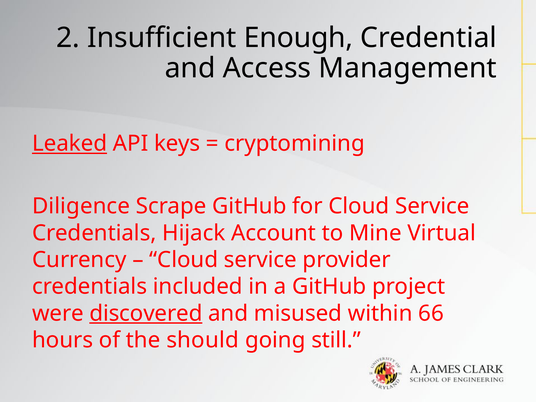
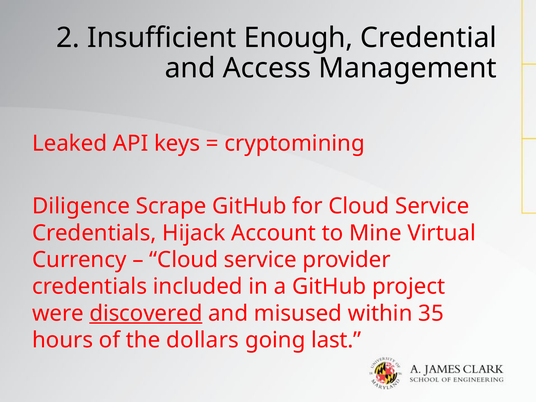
Leaked underline: present -> none
66: 66 -> 35
should: should -> dollars
still: still -> last
